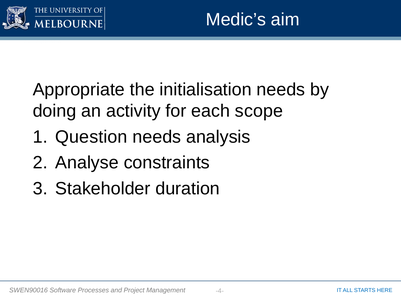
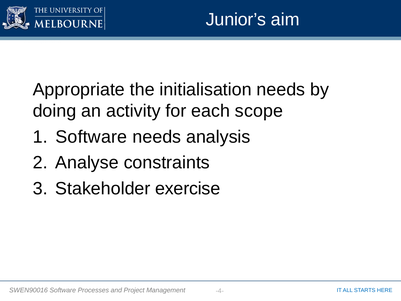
Medic’s: Medic’s -> Junior’s
Question at (91, 137): Question -> Software
duration: duration -> exercise
